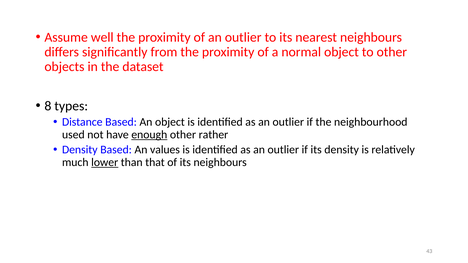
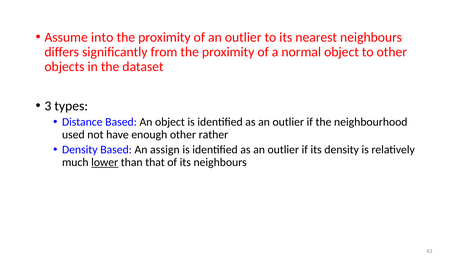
well: well -> into
8: 8 -> 3
enough underline: present -> none
values: values -> assign
